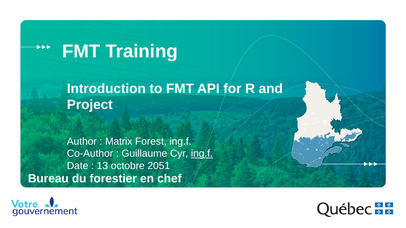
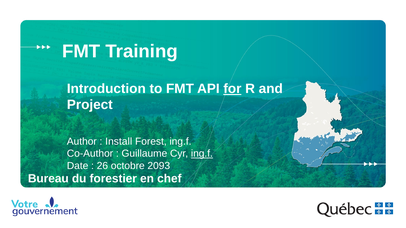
for underline: none -> present
Matrix: Matrix -> Install
13: 13 -> 26
2051: 2051 -> 2093
